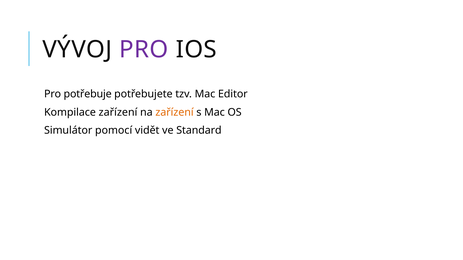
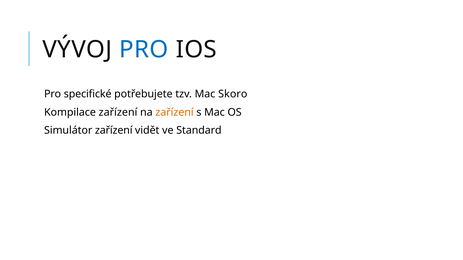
PRO at (144, 50) colour: purple -> blue
potřebuje: potřebuje -> specifické
Editor: Editor -> Skoro
Simulátor pomocí: pomocí -> zařízení
